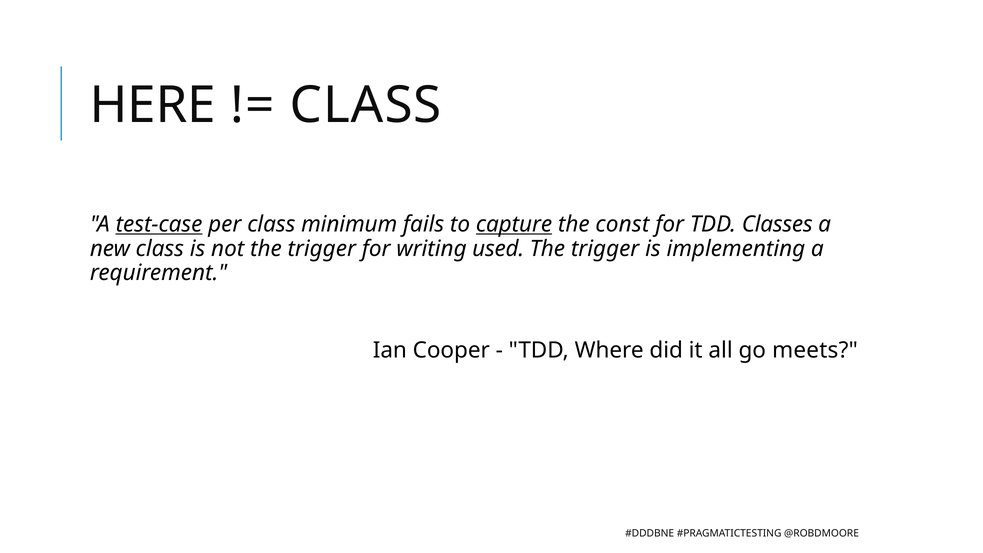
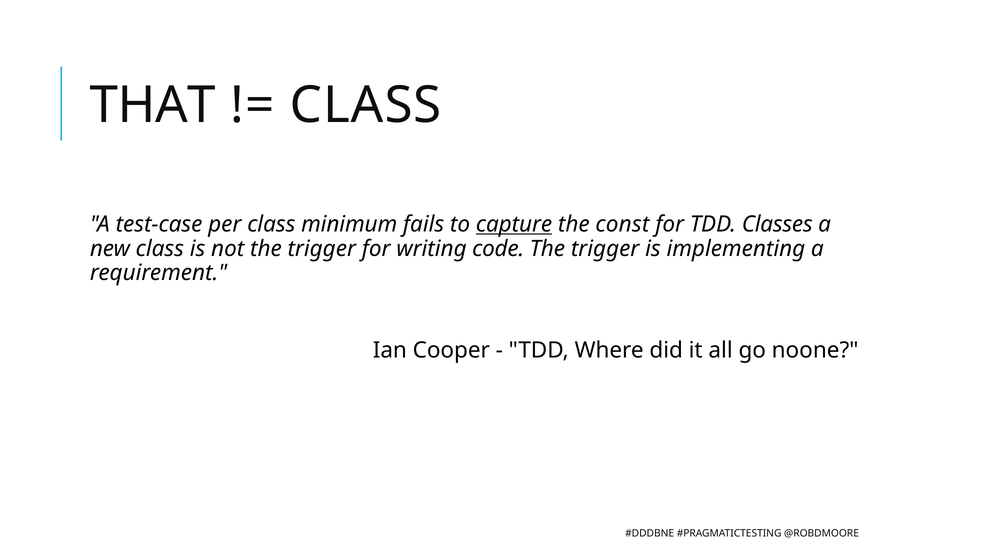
HERE: HERE -> THAT
test-case underline: present -> none
used: used -> code
meets: meets -> noone
